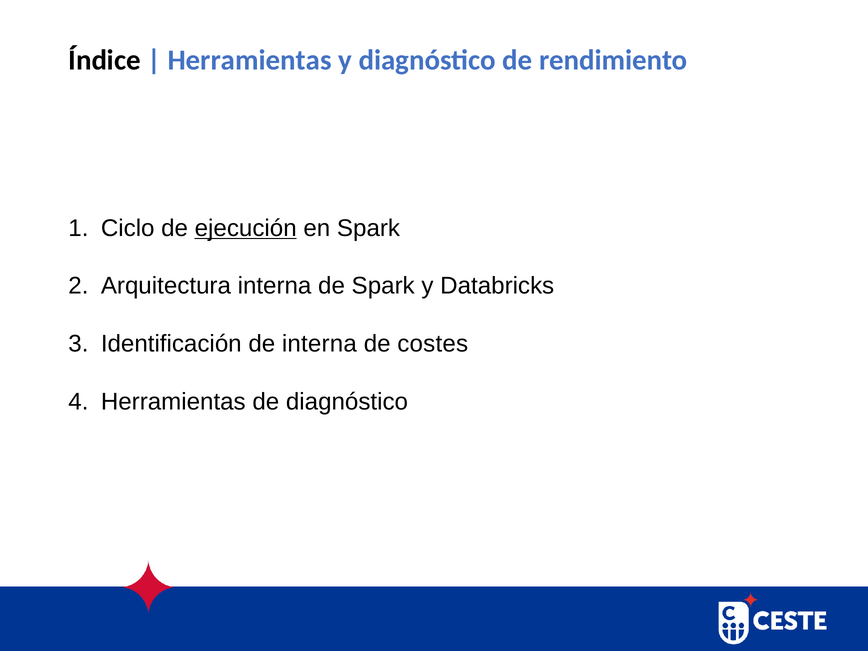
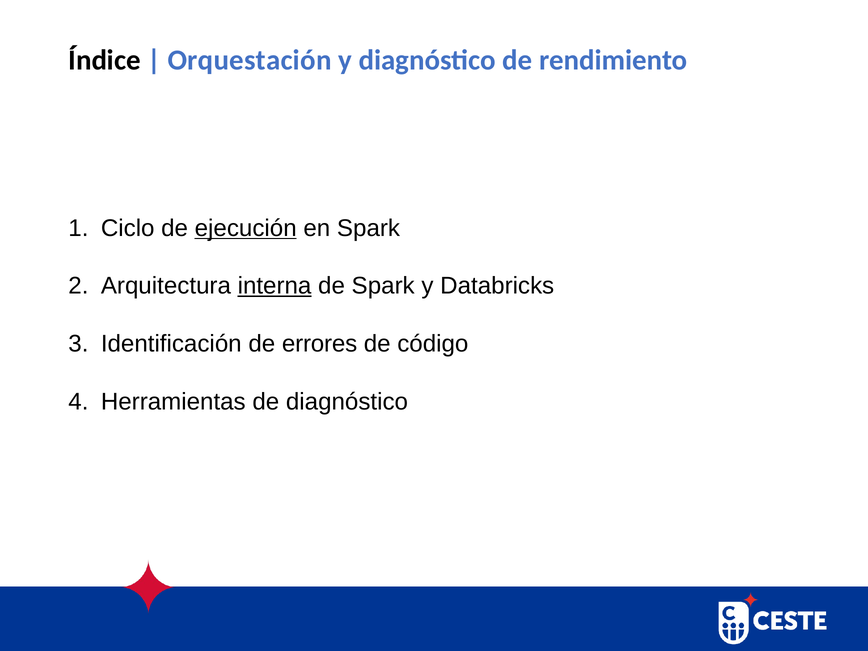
Herramientas at (250, 60): Herramientas -> Orquestación
interna at (275, 286) underline: none -> present
de interna: interna -> errores
costes: costes -> código
